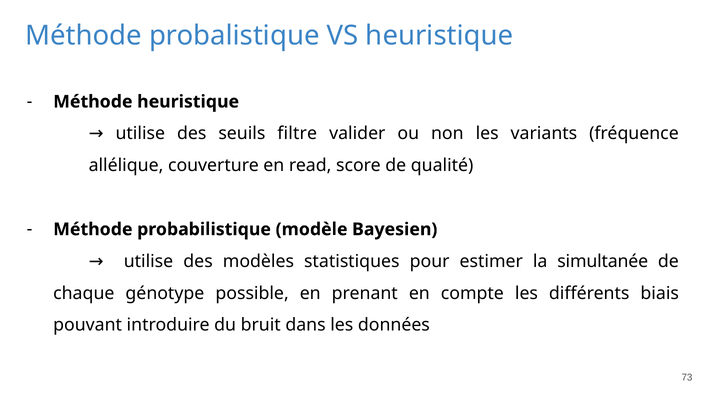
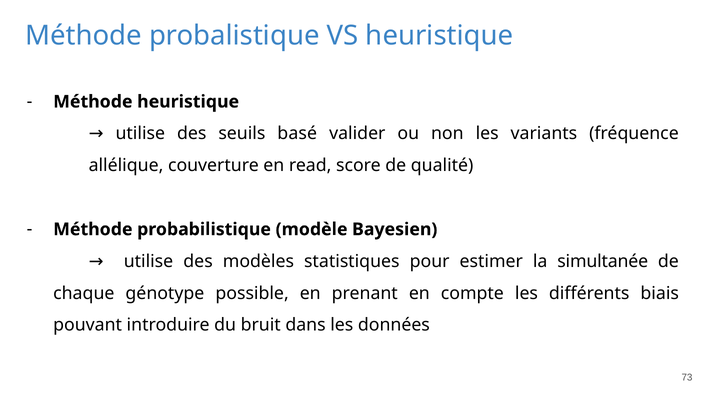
filtre: filtre -> basé
